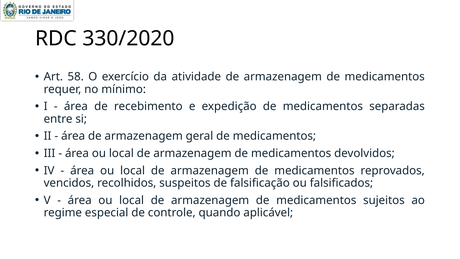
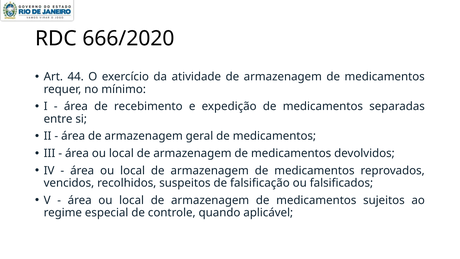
330/2020: 330/2020 -> 666/2020
58: 58 -> 44
